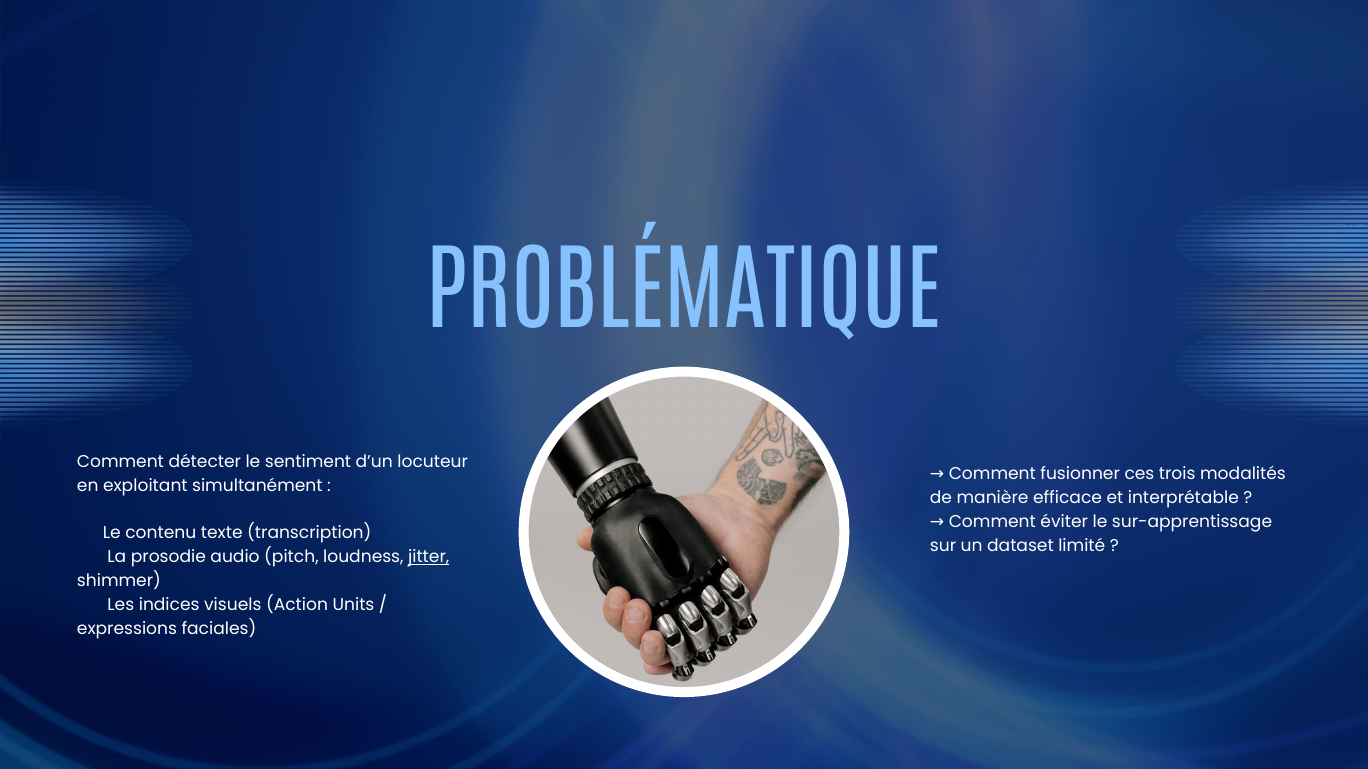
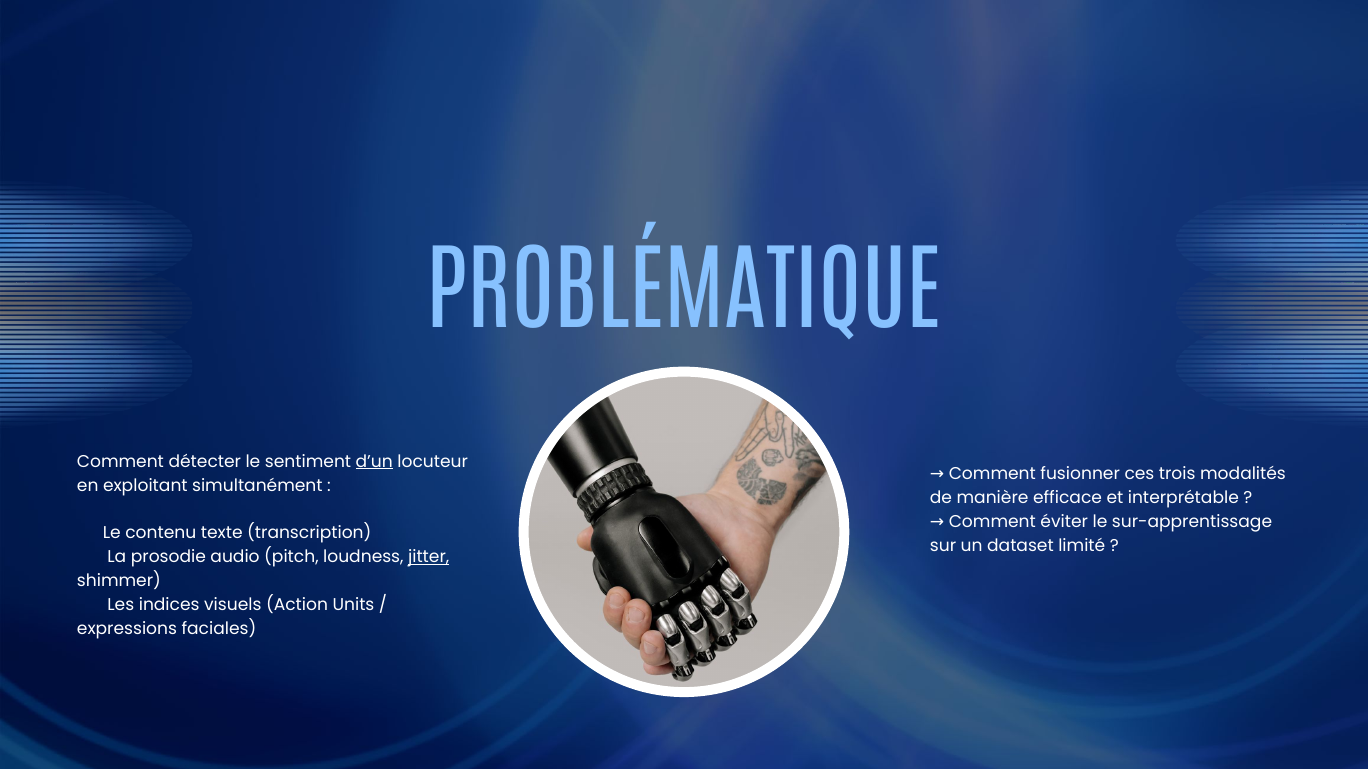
d’un underline: none -> present
